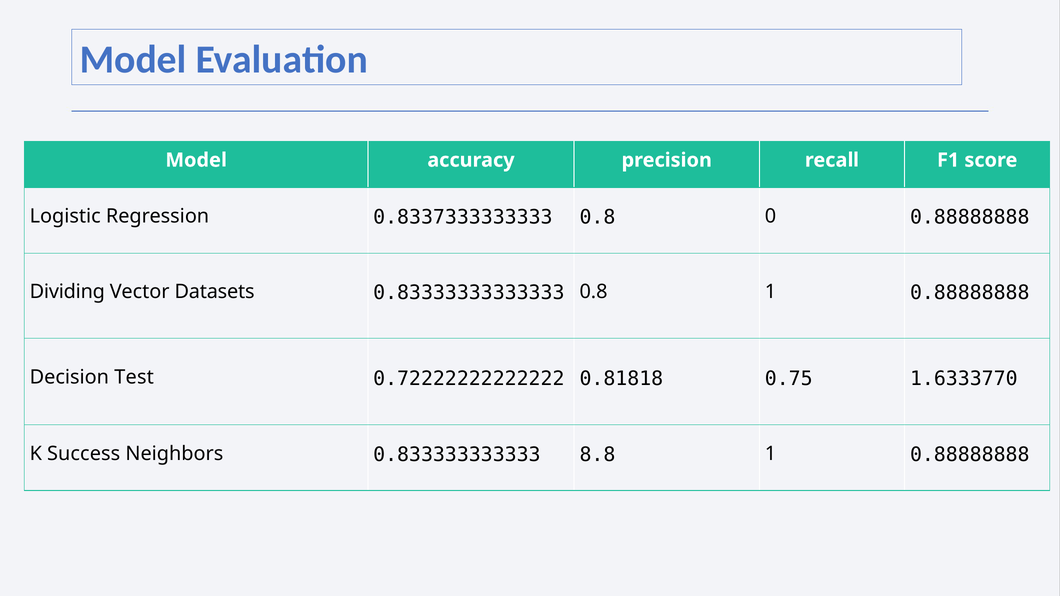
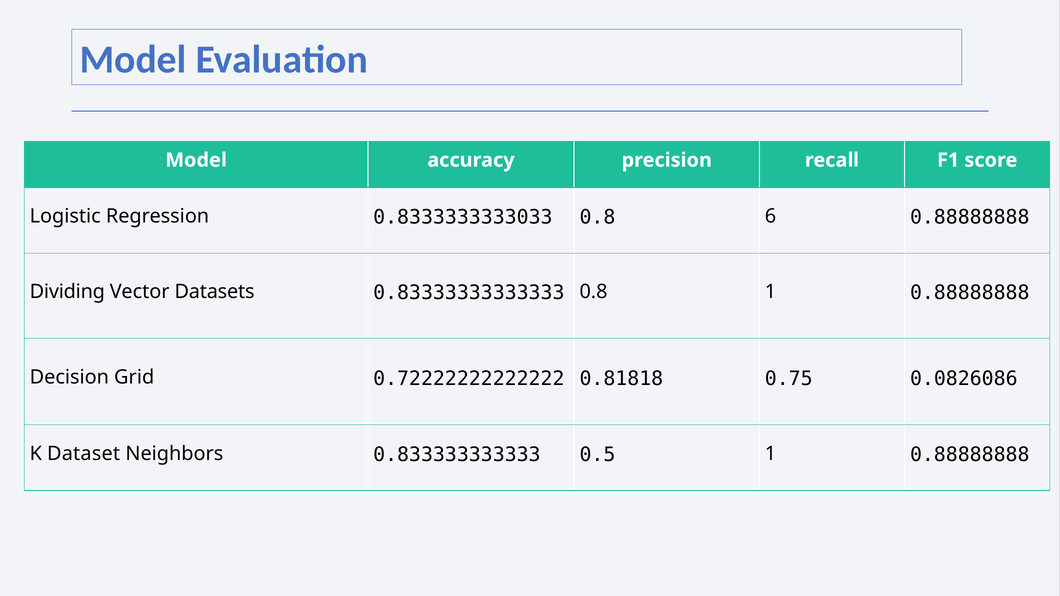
0.8337333333333: 0.8337333333333 -> 0.8333333333033
0: 0 -> 6
Test: Test -> Grid
1.6333770: 1.6333770 -> 0.0826086
Success: Success -> Dataset
8.8: 8.8 -> 0.5
